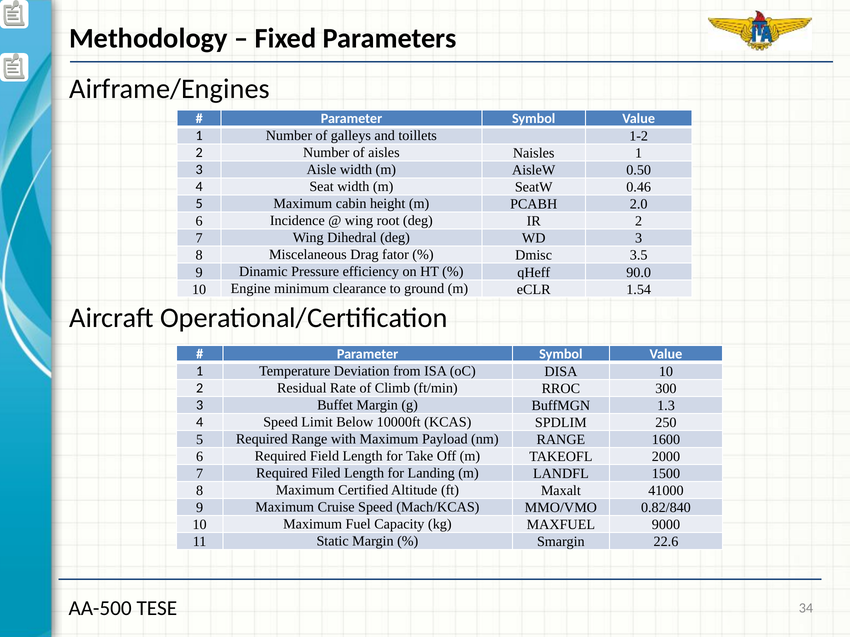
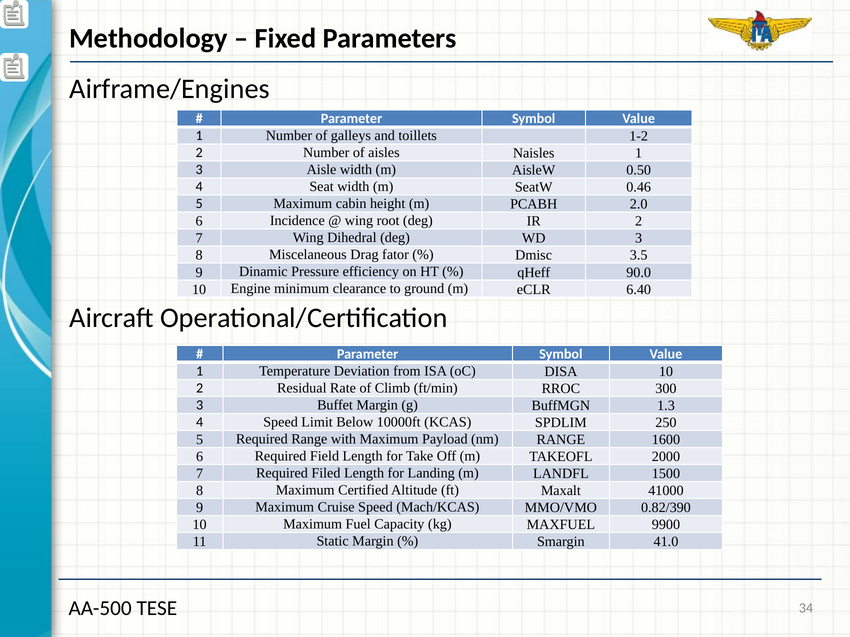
1.54: 1.54 -> 6.40
0.82/840: 0.82/840 -> 0.82/390
9000: 9000 -> 9900
22.6: 22.6 -> 41.0
